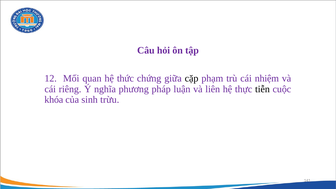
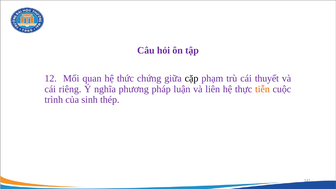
nhiệm: nhiệm -> thuyết
tiễn colour: black -> orange
khóa: khóa -> trình
trừu: trừu -> thép
